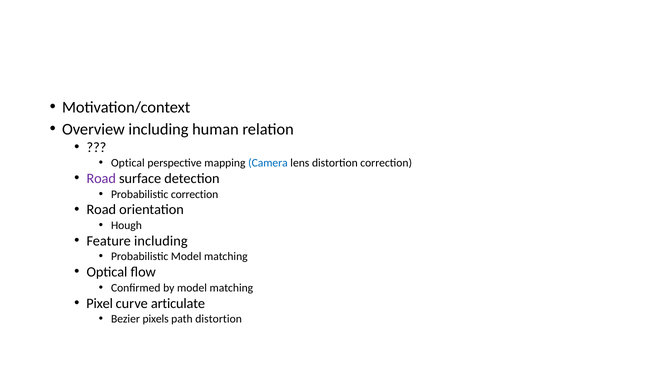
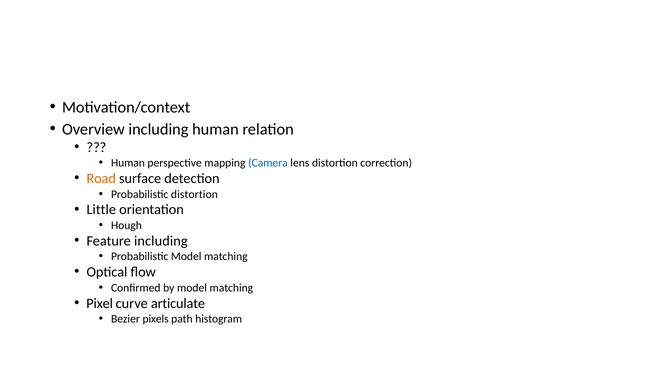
Optical at (128, 163): Optical -> Human
Road at (101, 179) colour: purple -> orange
Probabilistic correction: correction -> distortion
Road at (101, 210): Road -> Little
path distortion: distortion -> histogram
